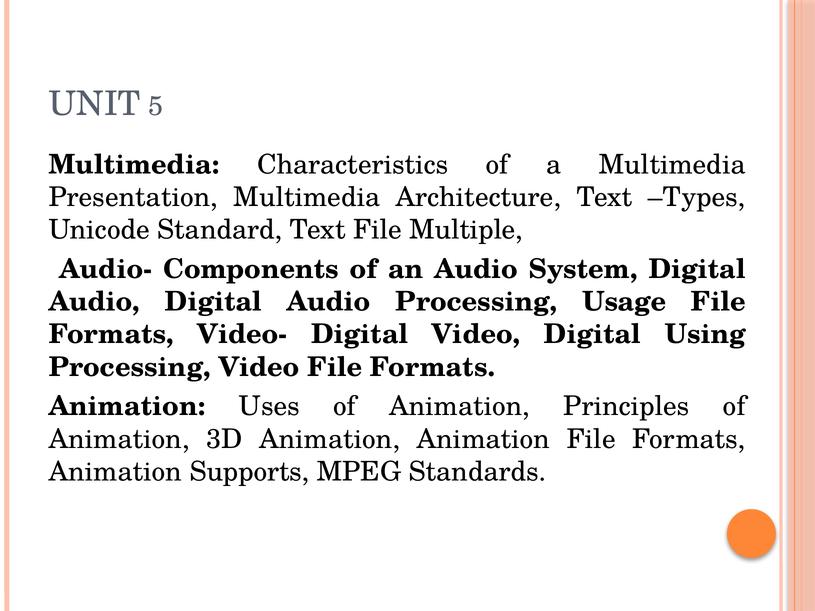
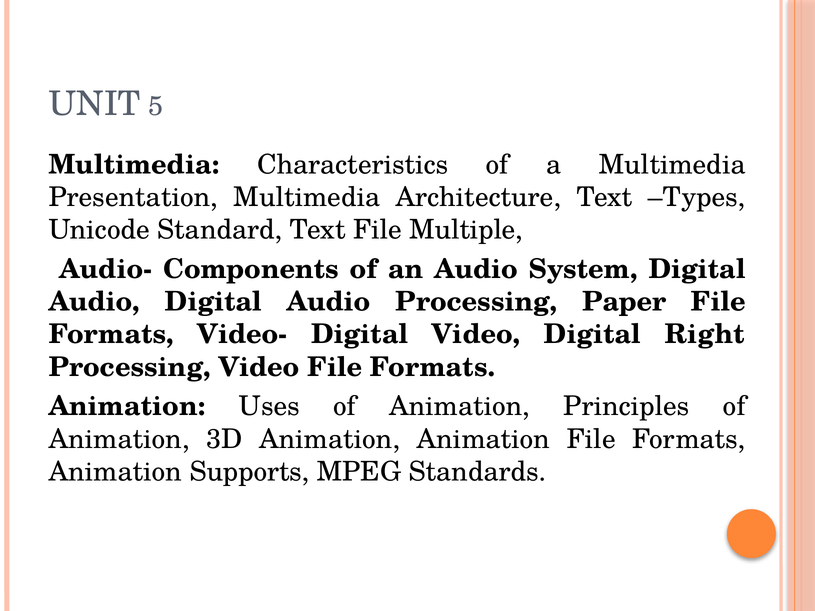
Usage: Usage -> Paper
Using: Using -> Right
